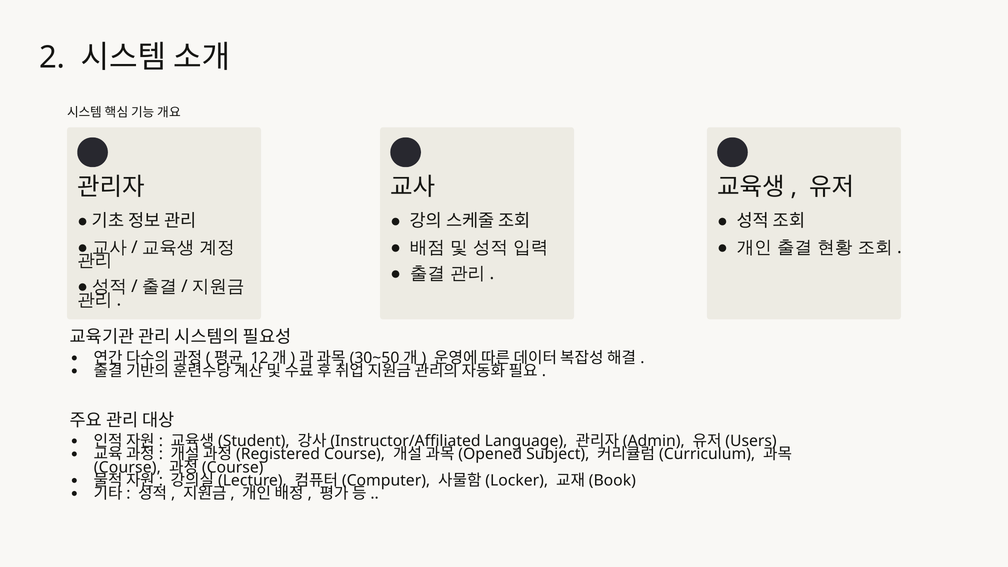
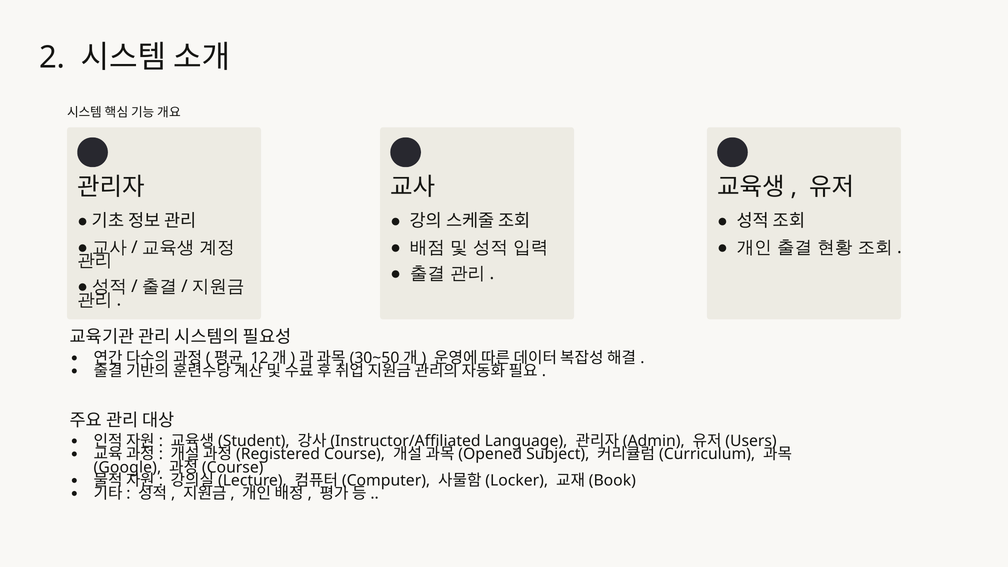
Course at (127, 467): Course -> Google
